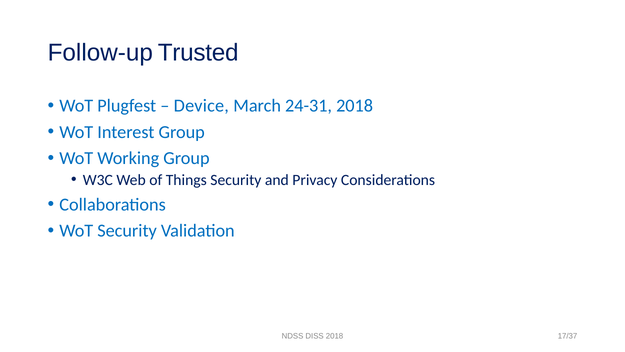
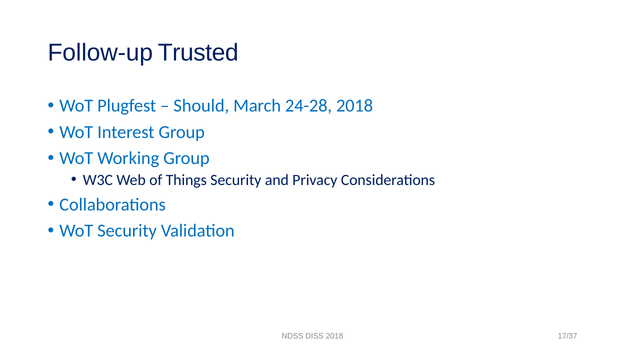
Device: Device -> Should
24-31: 24-31 -> 24-28
